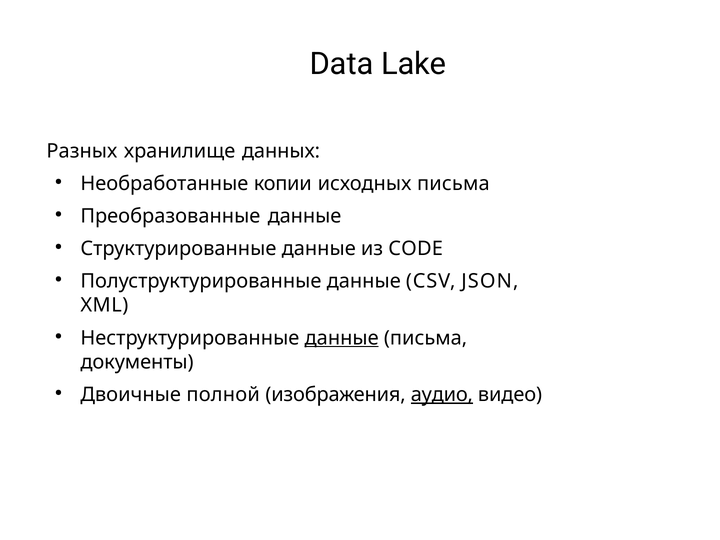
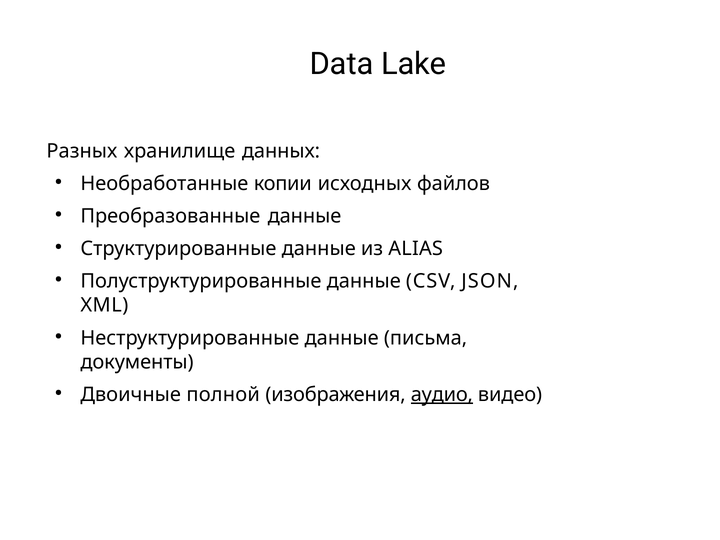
исходных письма: письма -> файлов
CODE: CODE -> ALIAS
данные at (342, 338) underline: present -> none
